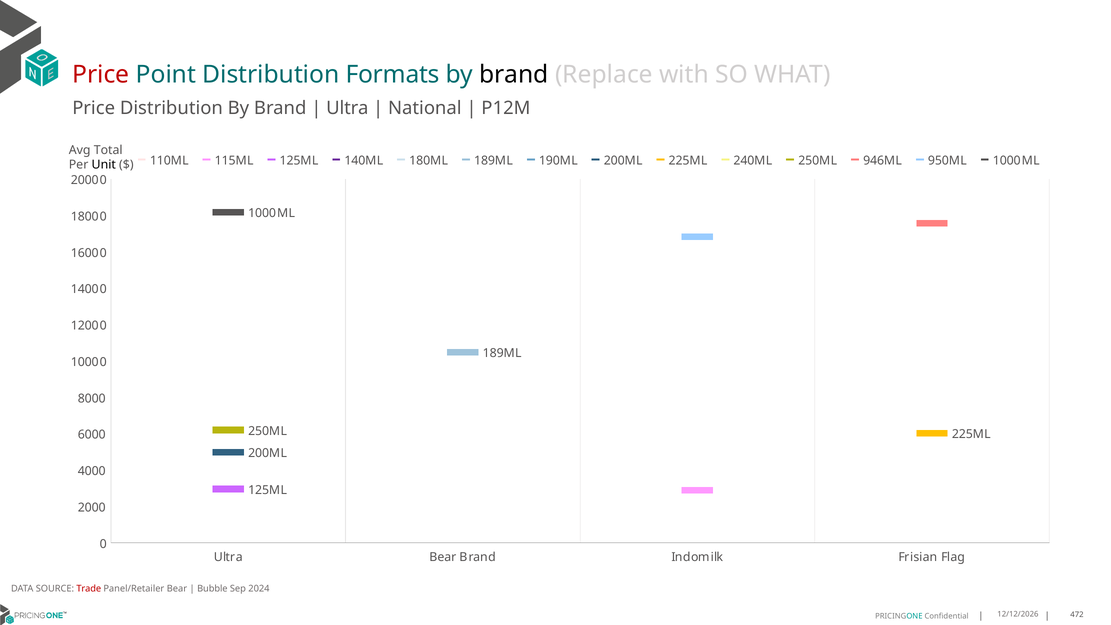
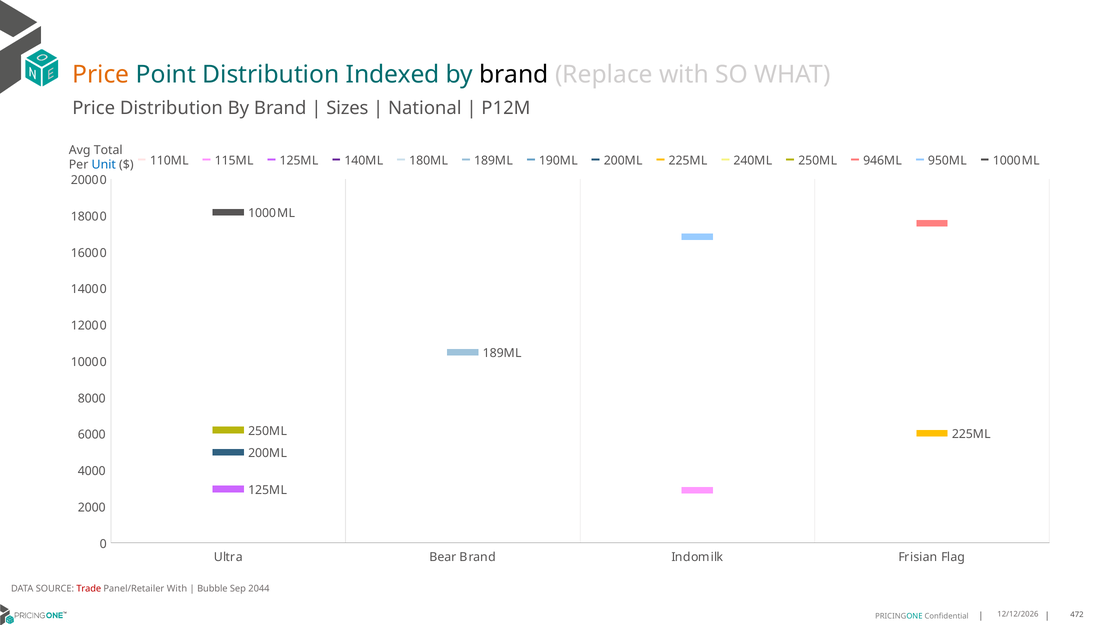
Price at (101, 75) colour: red -> orange
Formats: Formats -> Indexed
Ultra at (347, 108): Ultra -> Sizes
Unit colour: black -> blue
Panel/Retailer Bear: Bear -> With
2024: 2024 -> 2044
